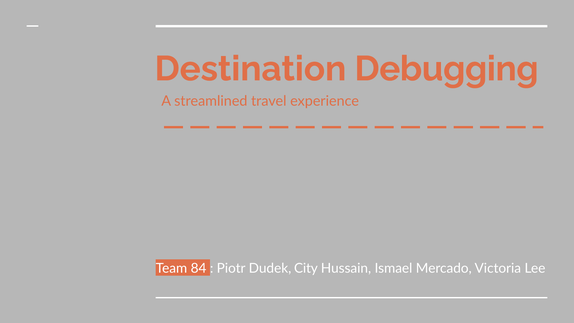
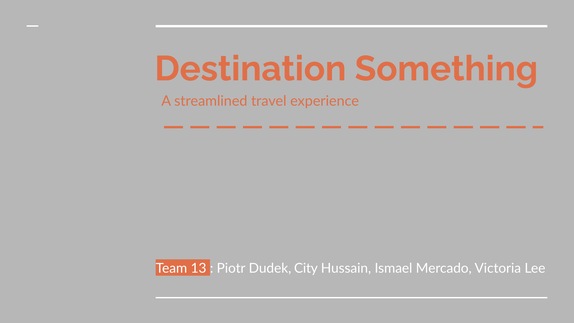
Debugging: Debugging -> Something
84: 84 -> 13
